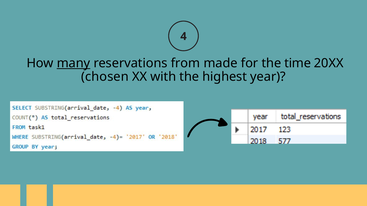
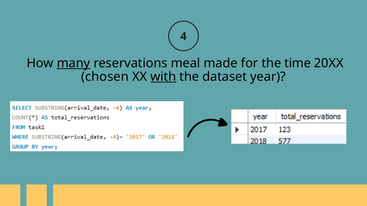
from: from -> meal
with underline: none -> present
highest: highest -> dataset
